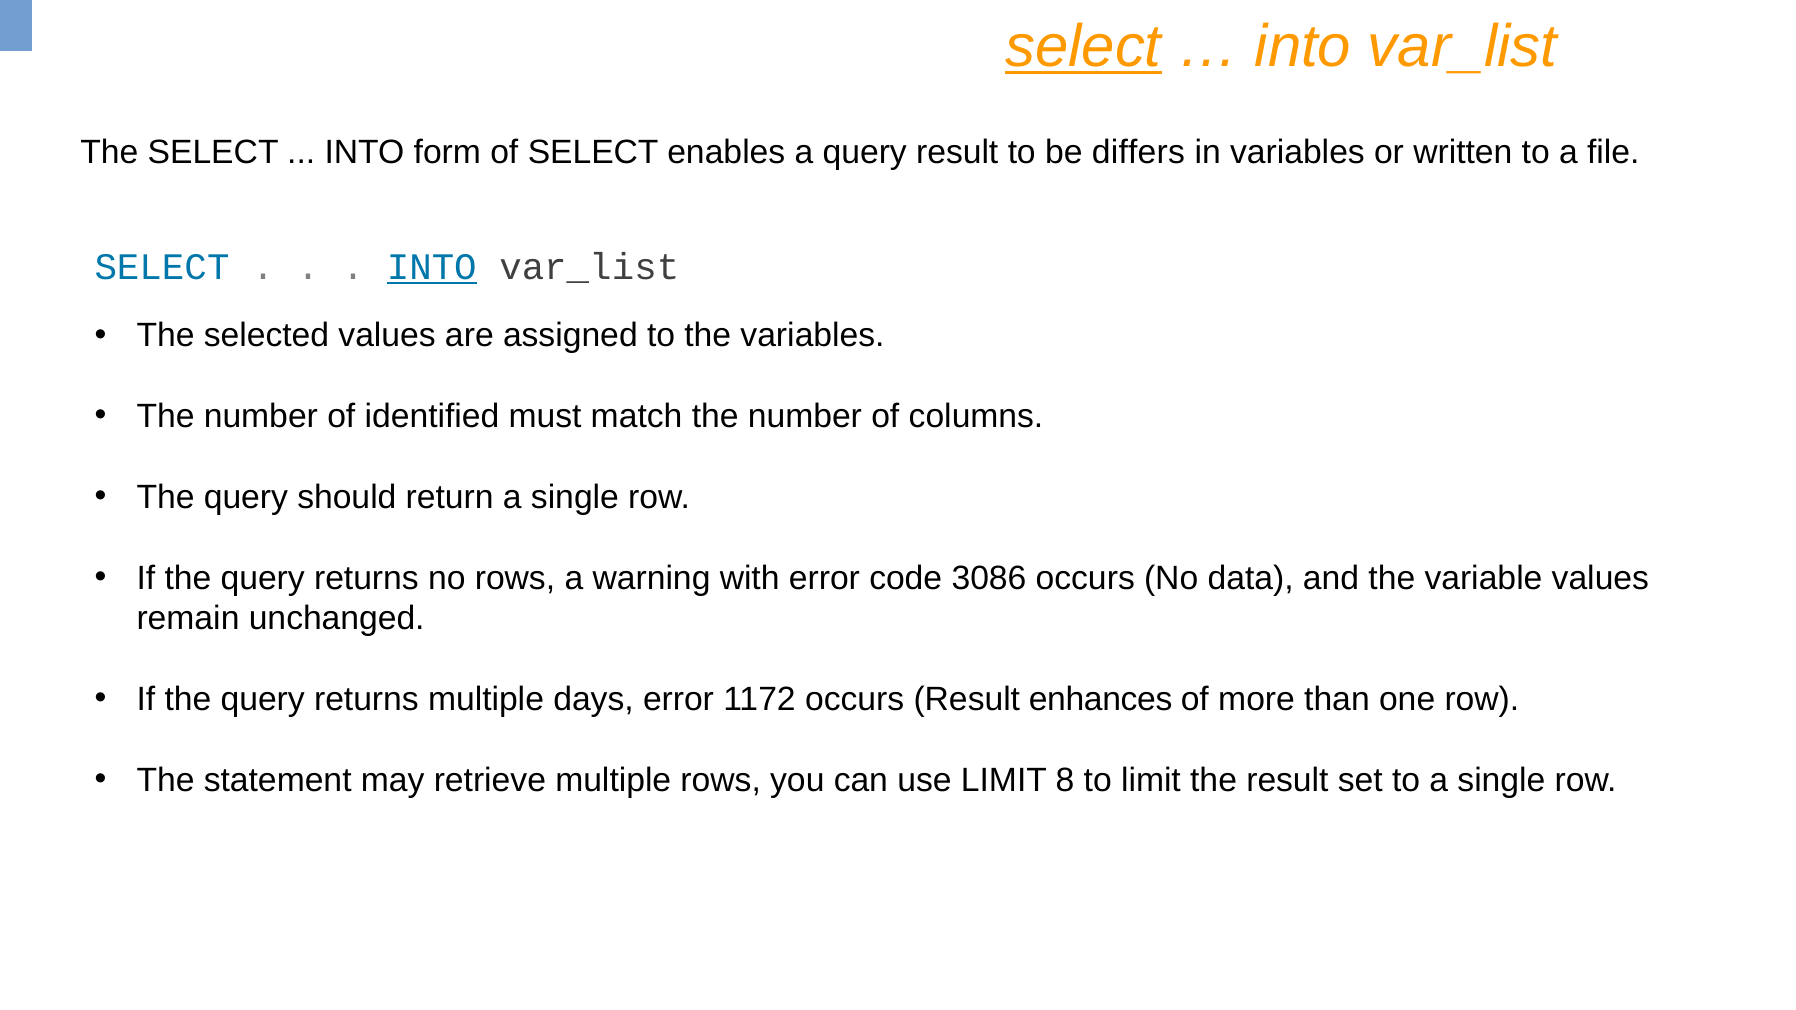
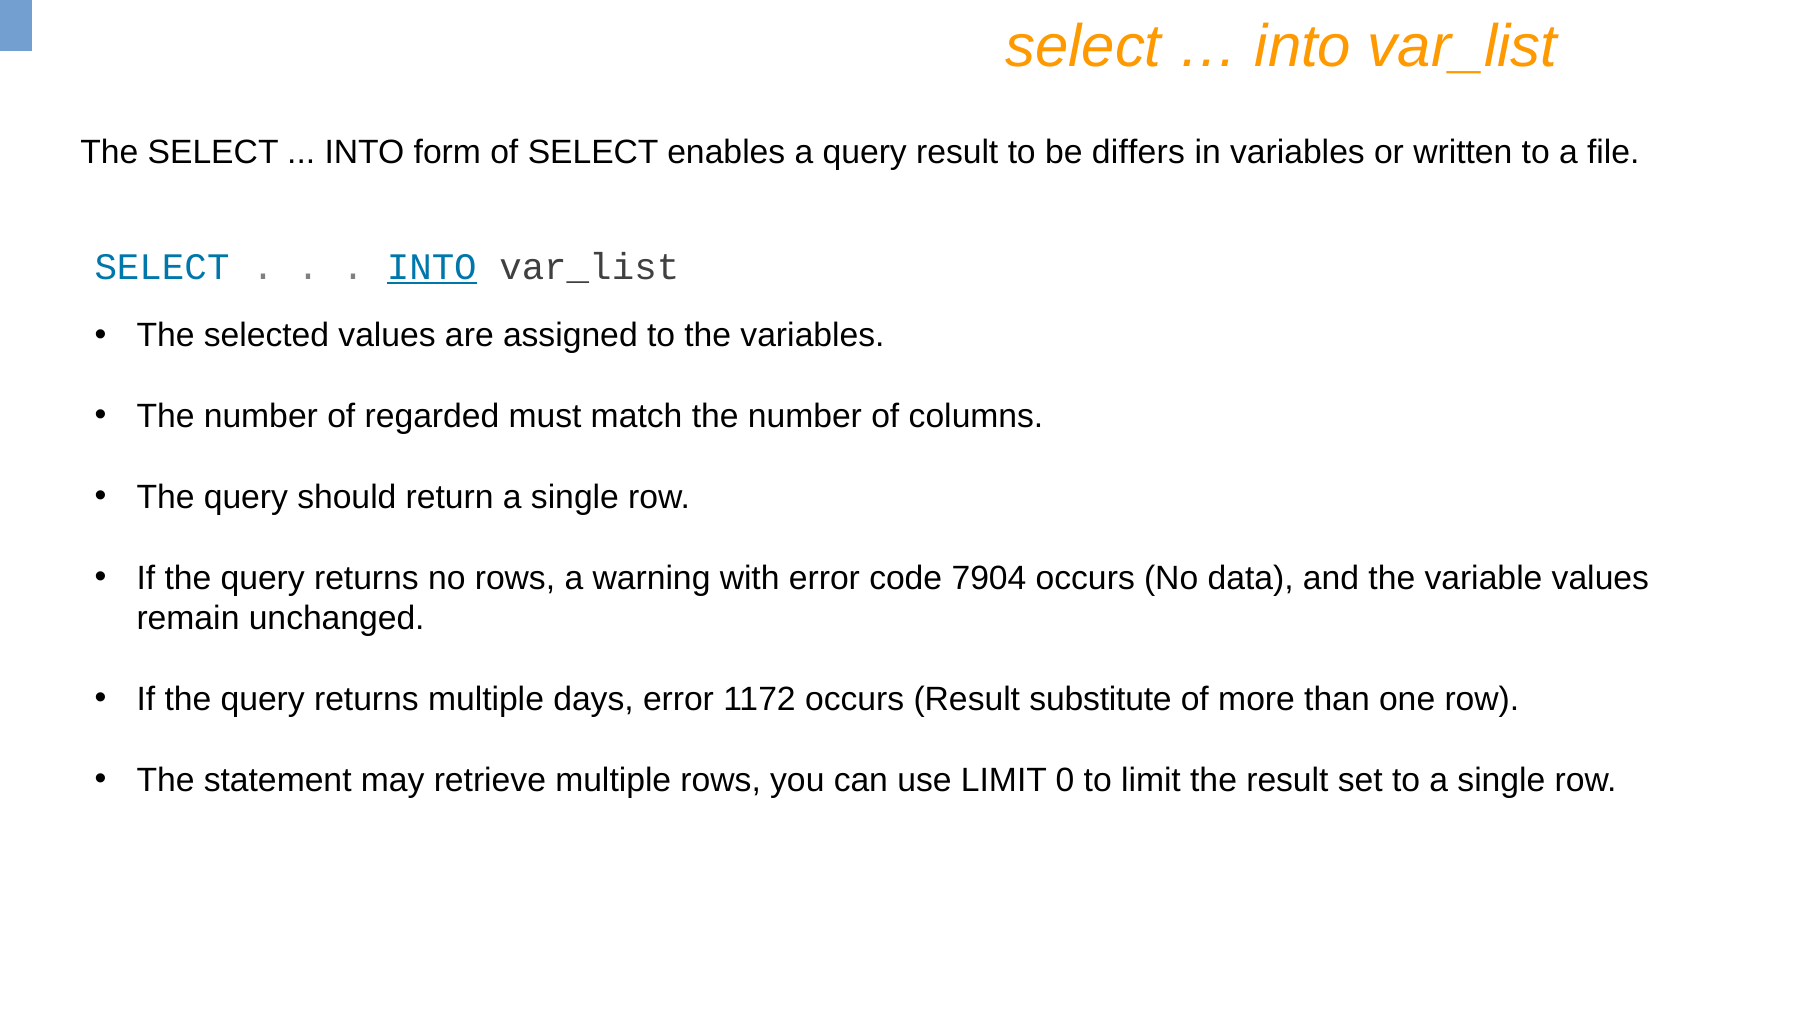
select at (1083, 47) underline: present -> none
identified: identified -> regarded
3086: 3086 -> 7904
enhances: enhances -> substitute
8: 8 -> 0
